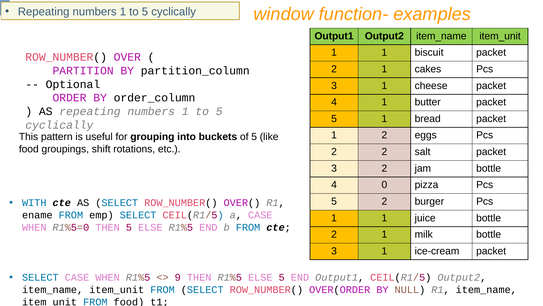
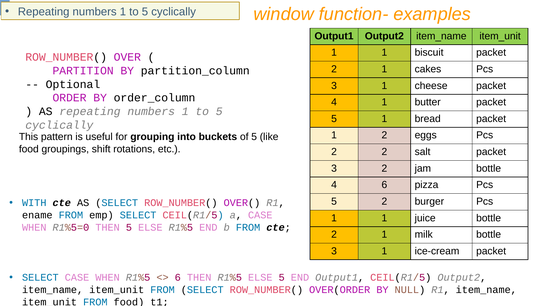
4 0: 0 -> 6
9 at (178, 277): 9 -> 6
